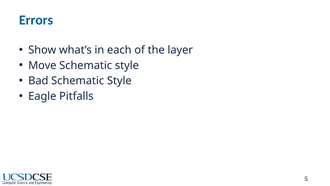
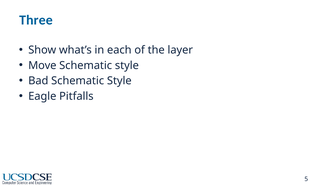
Errors: Errors -> Three
